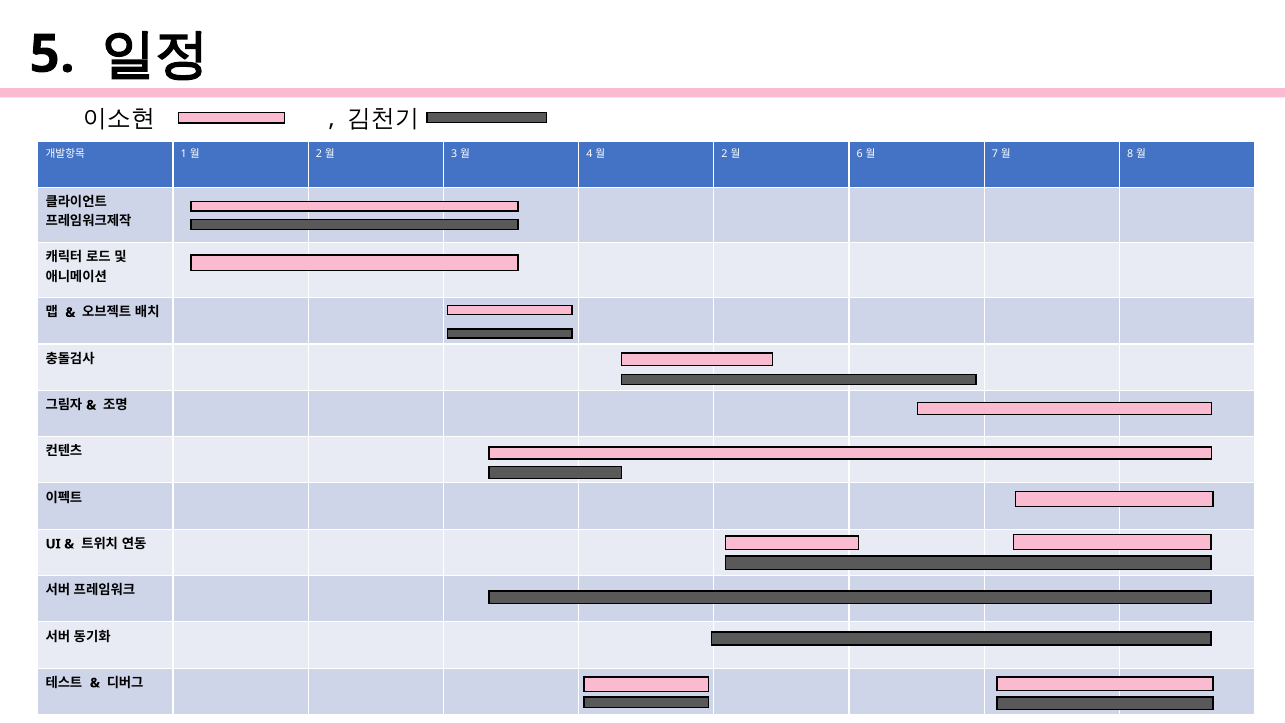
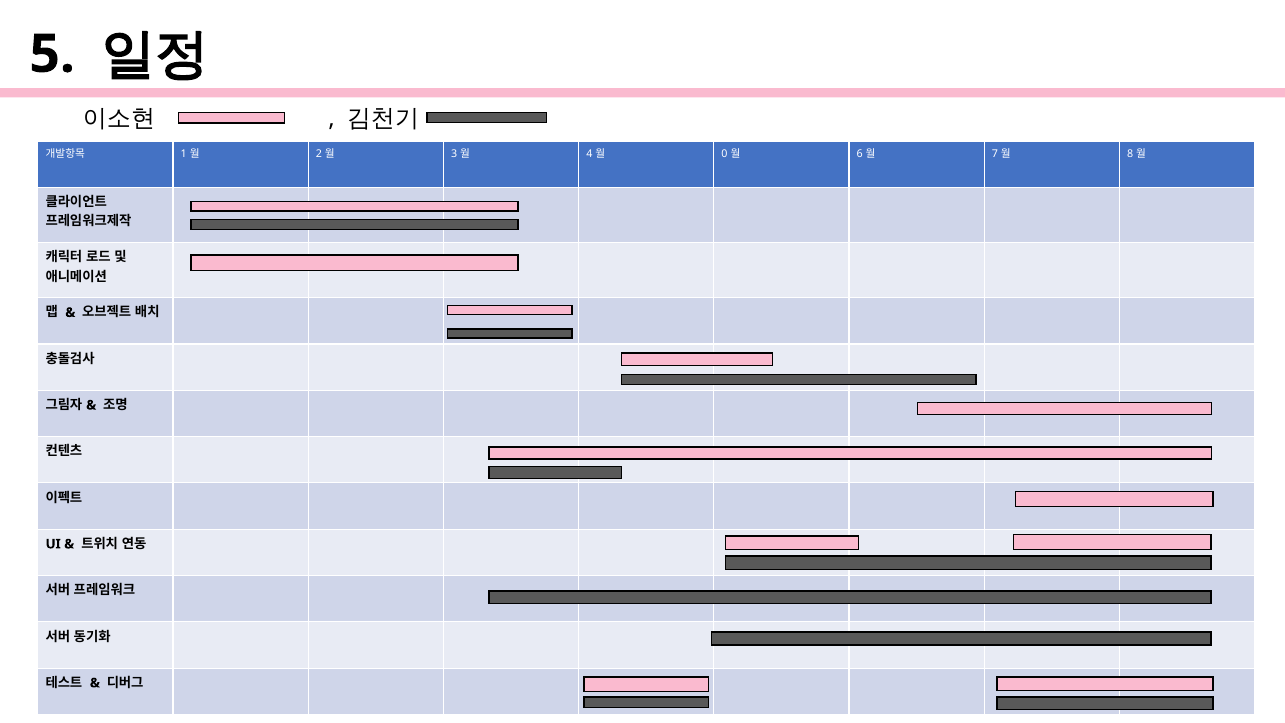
2 at (725, 154): 2 -> 0
